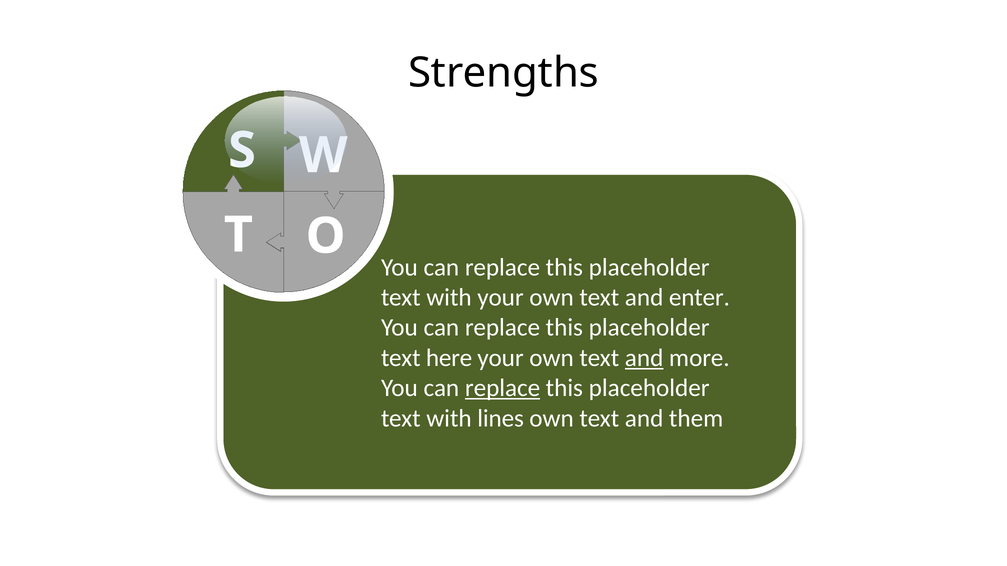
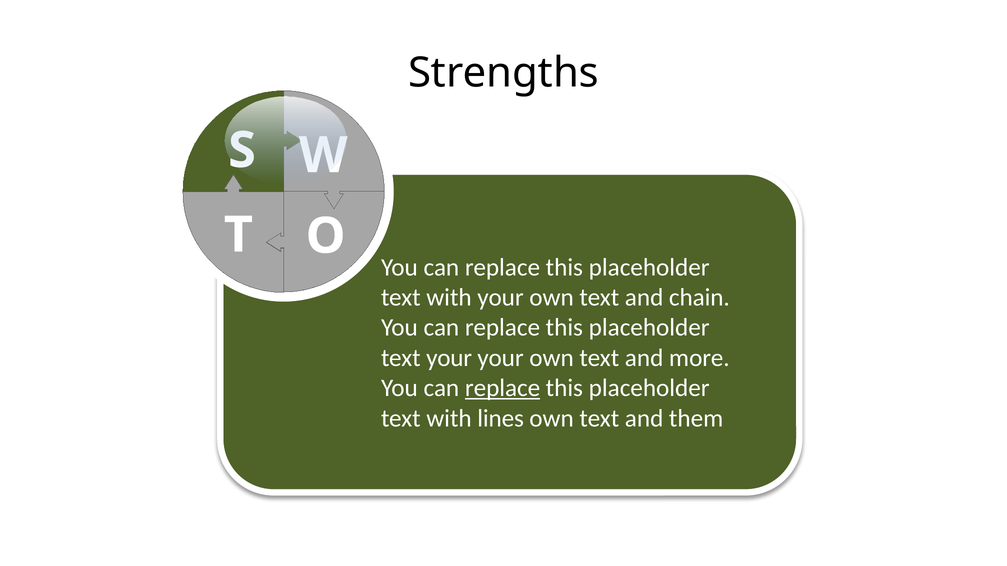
enter: enter -> chain
text here: here -> your
and at (644, 358) underline: present -> none
